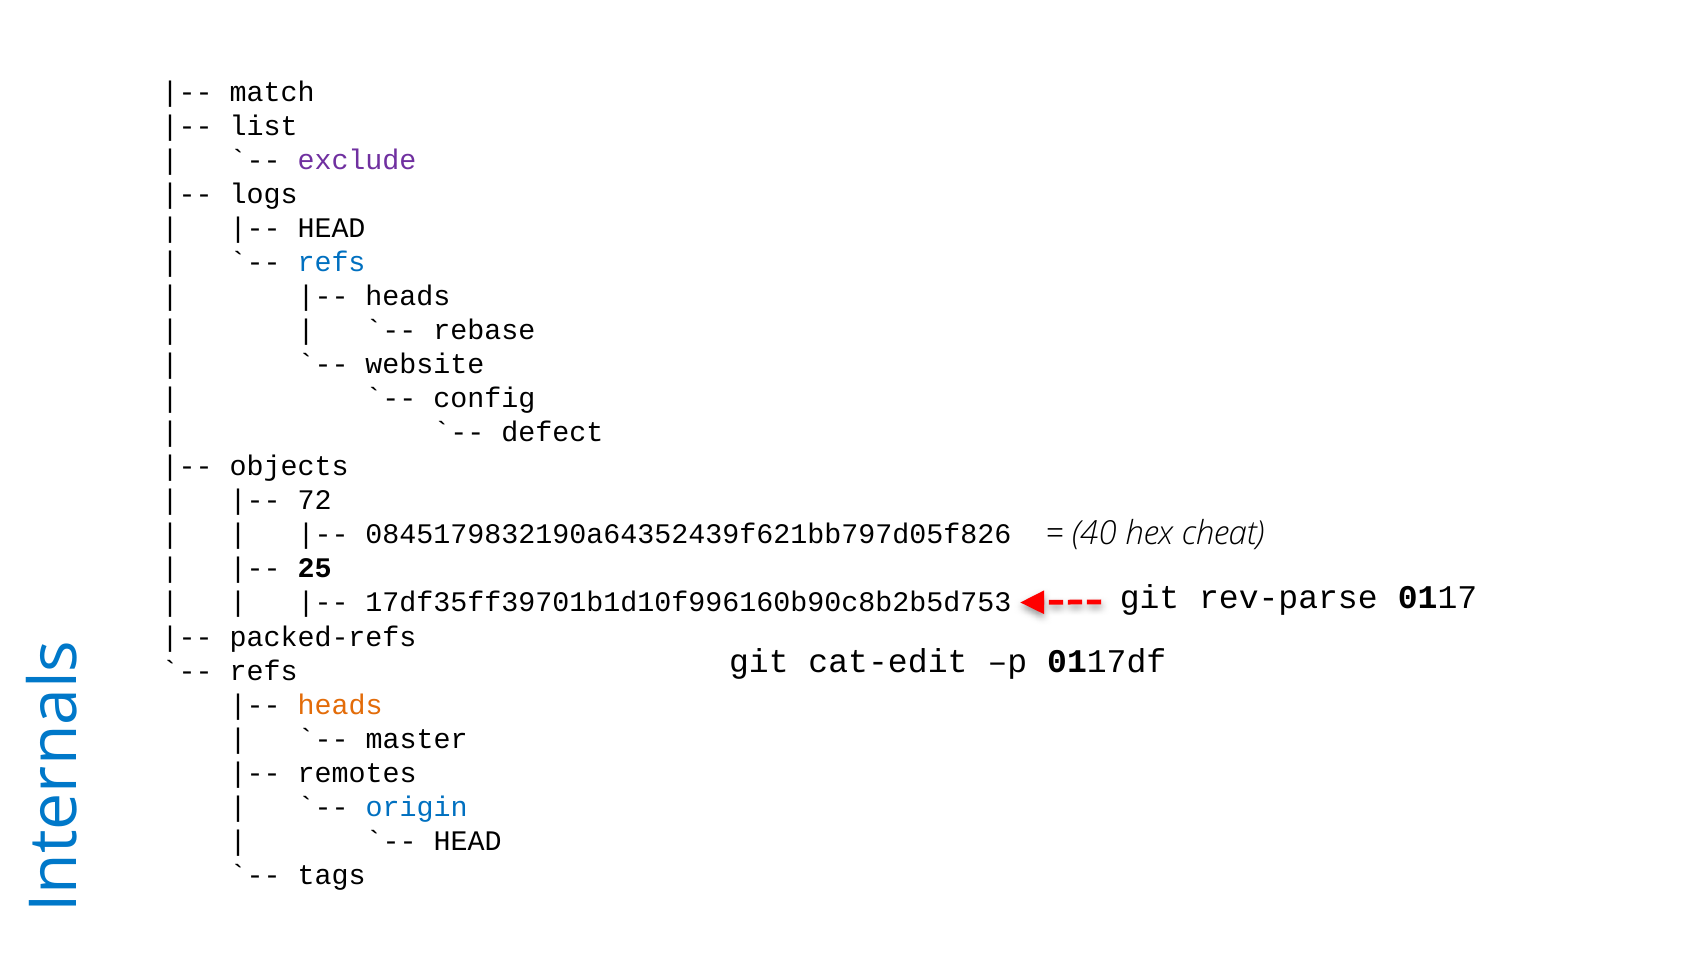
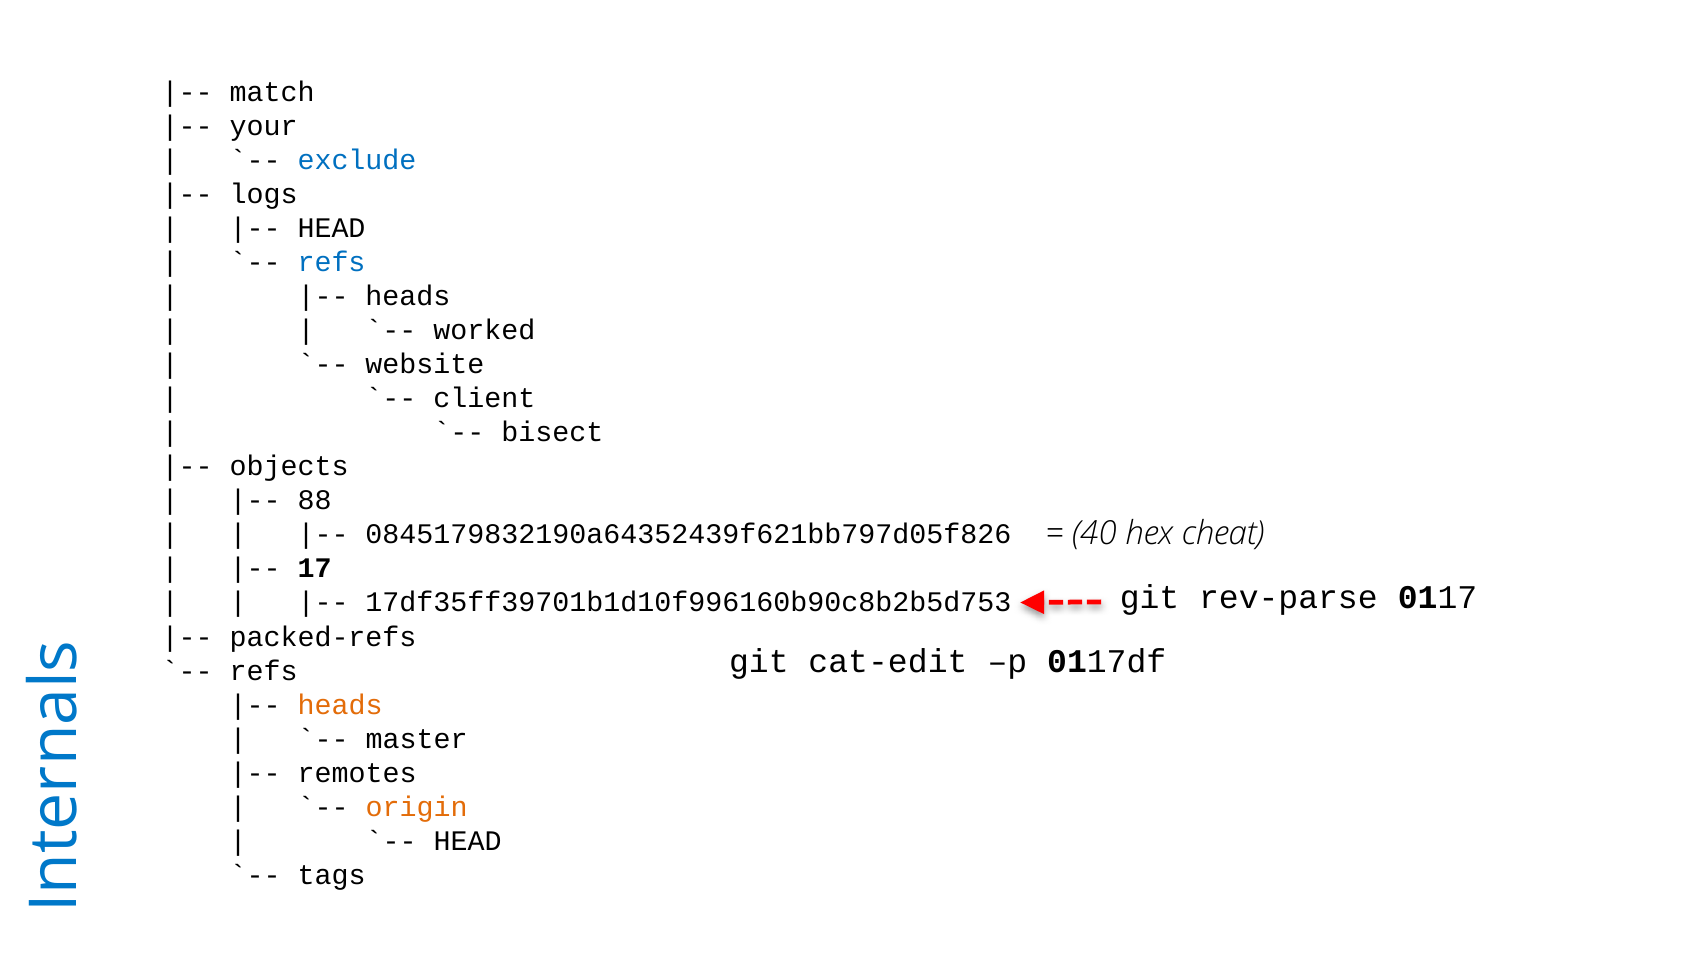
list: list -> your
exclude colour: purple -> blue
rebase: rebase -> worked
config: config -> client
defect: defect -> bisect
72: 72 -> 88
25: 25 -> 17
origin colour: blue -> orange
